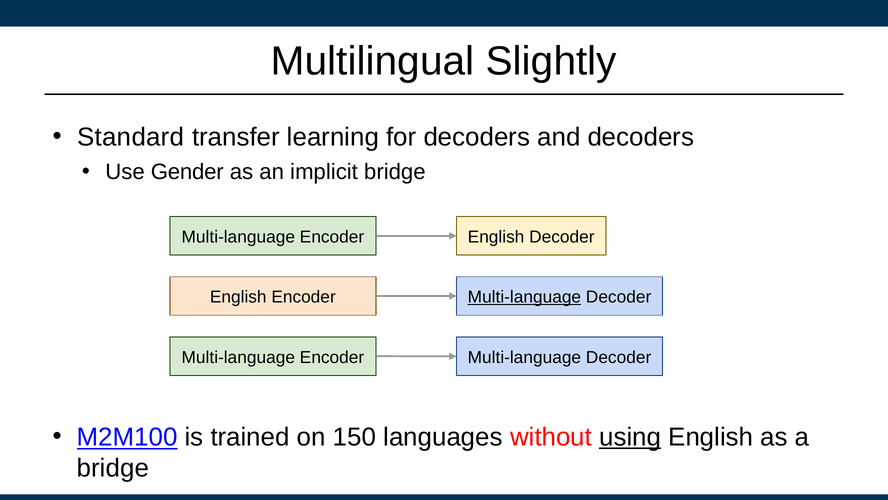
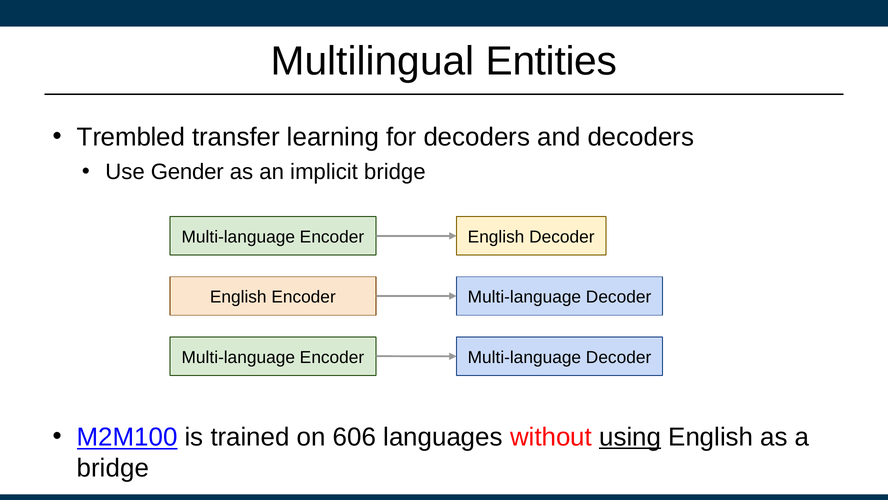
Slightly: Slightly -> Entities
Standard: Standard -> Trembled
Multi-language at (524, 297) underline: present -> none
150: 150 -> 606
